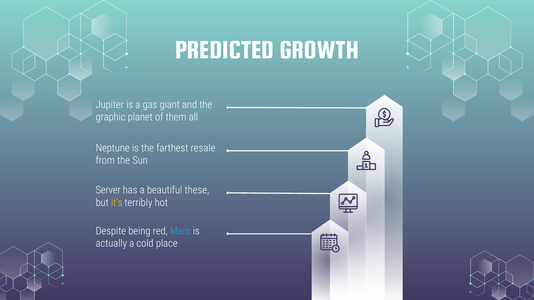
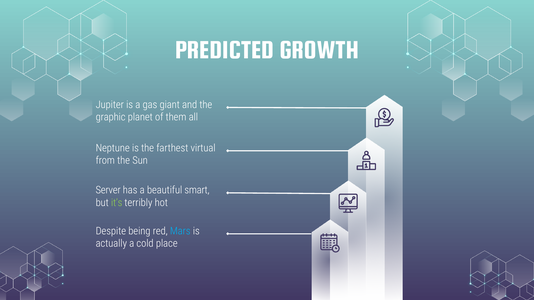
resale: resale -> virtual
these: these -> smart
it’s colour: yellow -> light green
